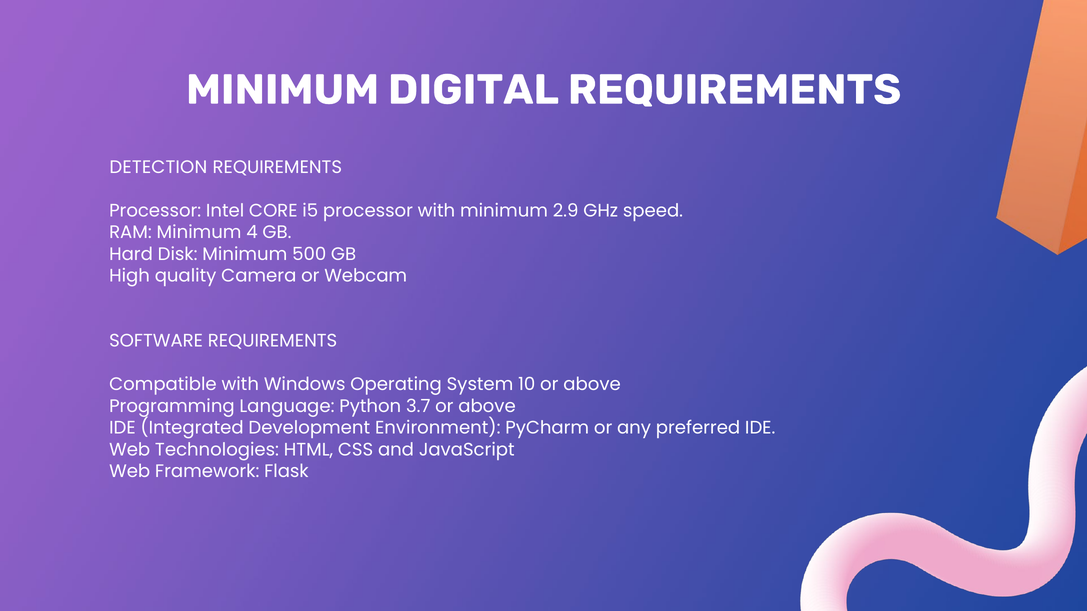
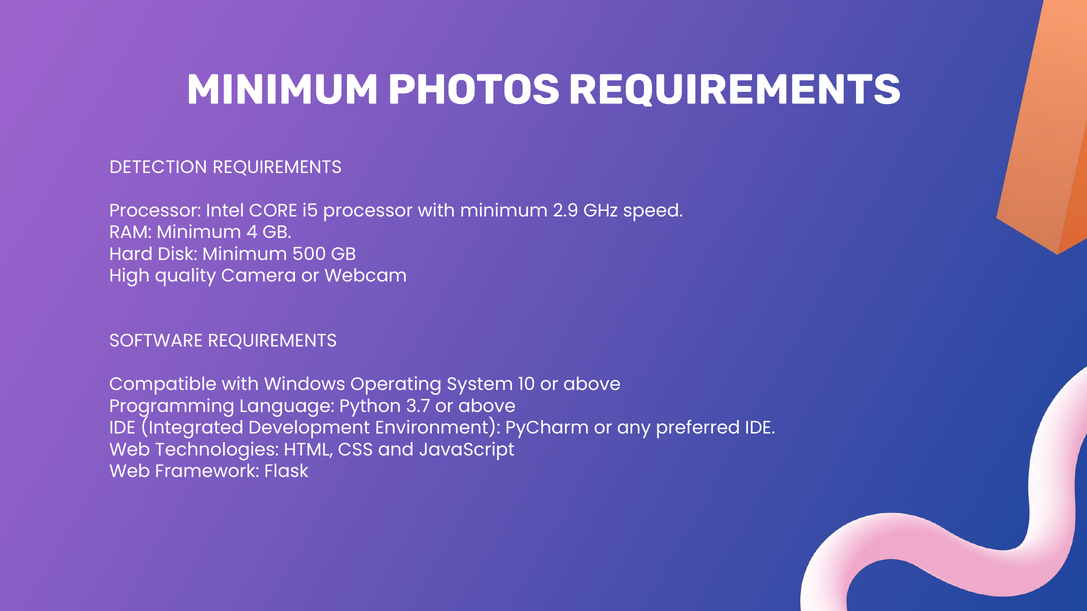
DIGITAL: DIGITAL -> PHOTOS
